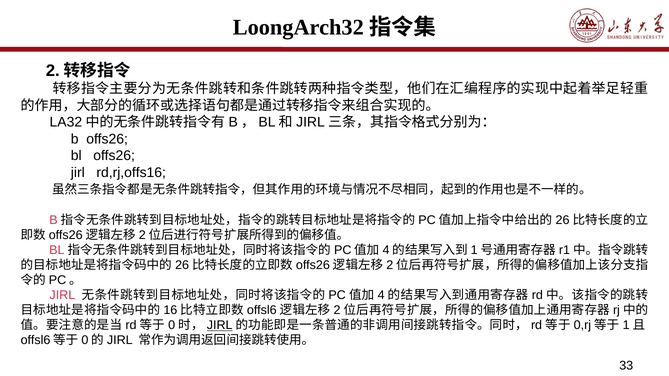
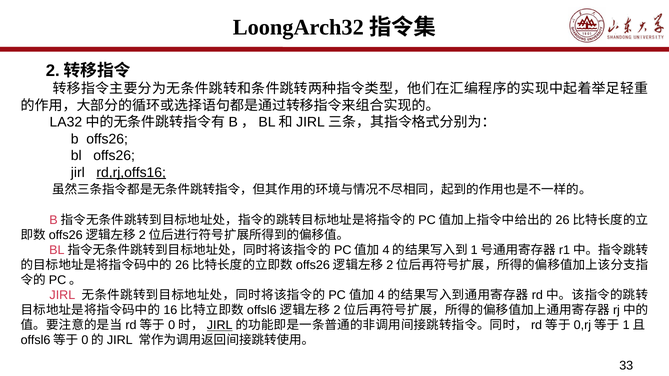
rd,rj,offs16 underline: none -> present
